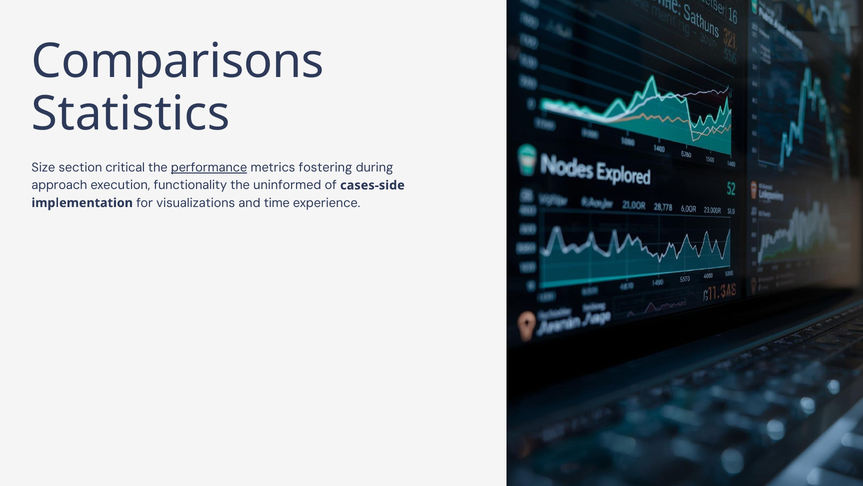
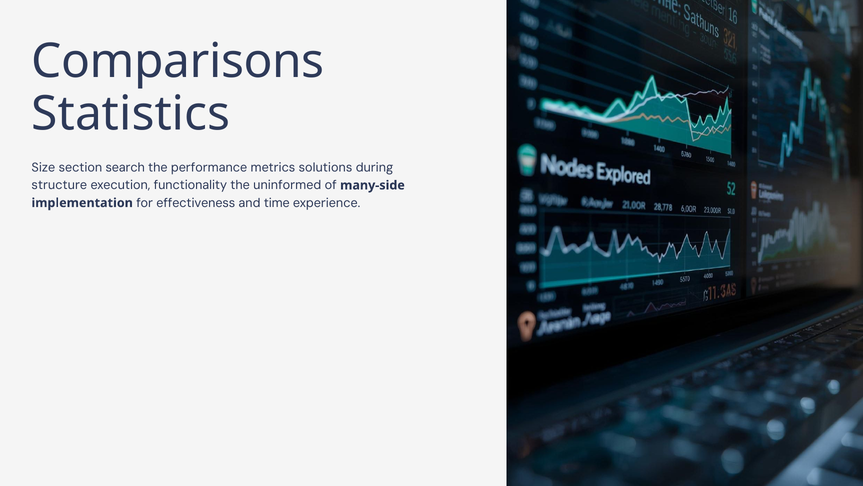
critical: critical -> search
performance underline: present -> none
fostering: fostering -> solutions
approach: approach -> structure
cases-side: cases-side -> many-side
visualizations: visualizations -> effectiveness
